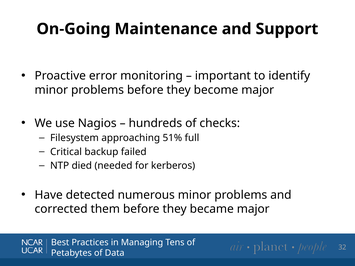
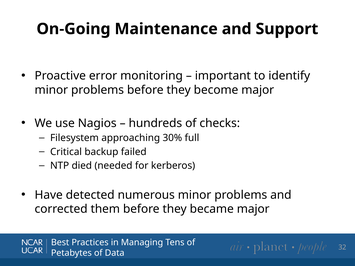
51%: 51% -> 30%
